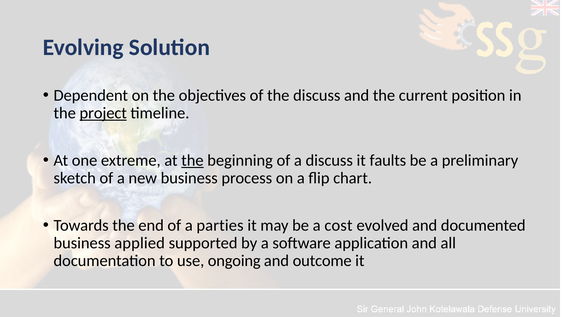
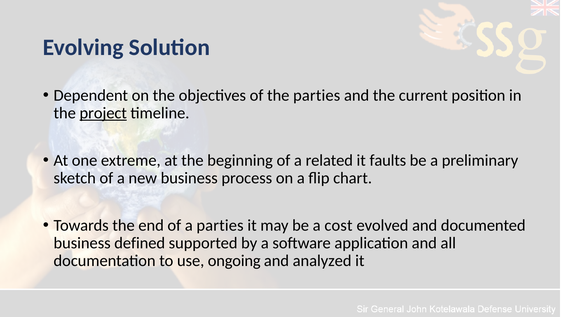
the discuss: discuss -> parties
the at (192, 160) underline: present -> none
a discuss: discuss -> related
applied: applied -> defined
outcome: outcome -> analyzed
